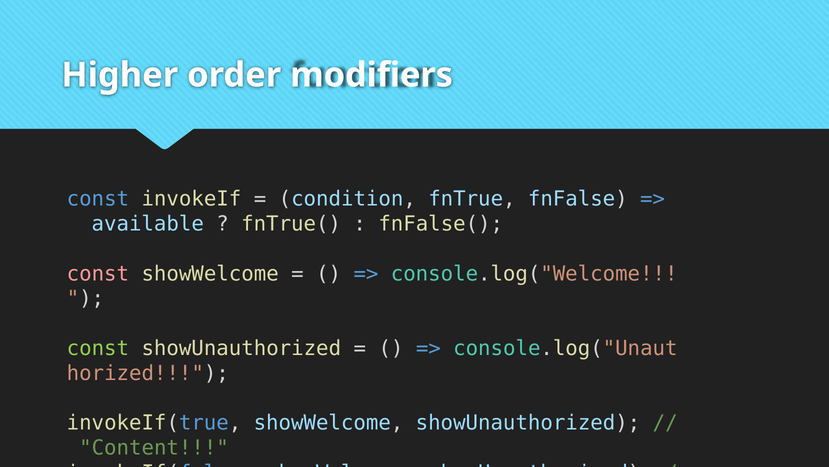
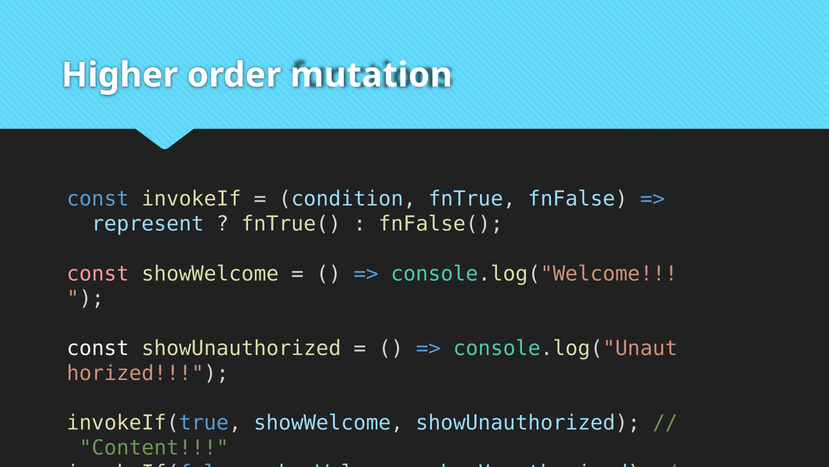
modifiers: modifiers -> mutation
available: available -> represent
const at (98, 348) colour: light green -> white
